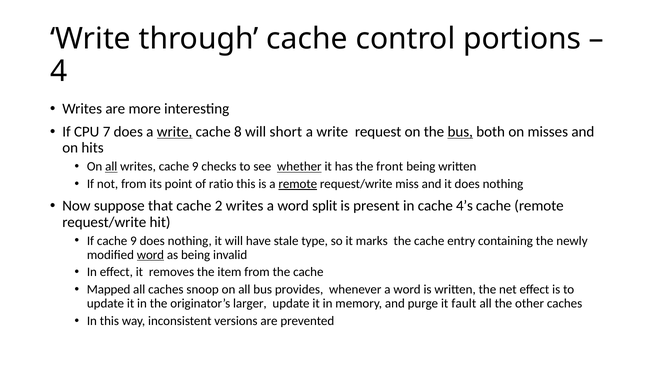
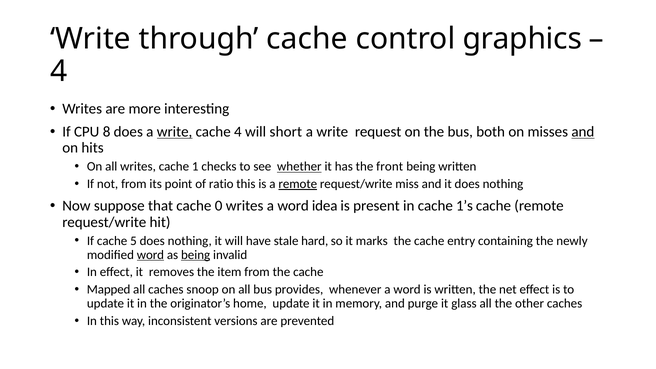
portions: portions -> graphics
7: 7 -> 8
cache 8: 8 -> 4
bus at (460, 132) underline: present -> none
and at (583, 132) underline: none -> present
all at (111, 167) underline: present -> none
writes cache 9: 9 -> 1
2: 2 -> 0
split: split -> idea
4’s: 4’s -> 1’s
If cache 9: 9 -> 5
type: type -> hard
being at (196, 255) underline: none -> present
larger: larger -> home
fault: fault -> glass
